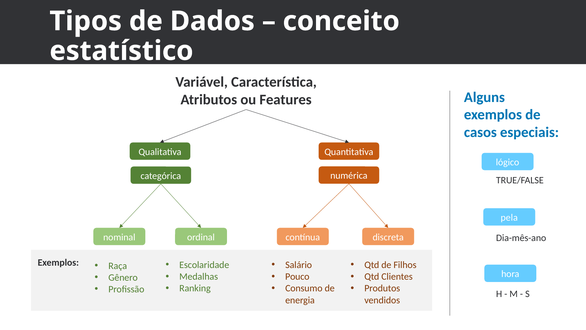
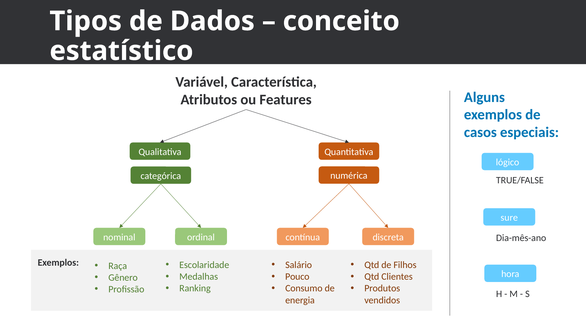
pela: pela -> sure
